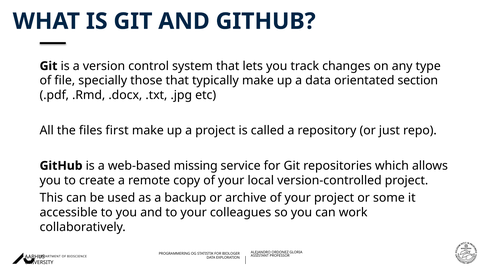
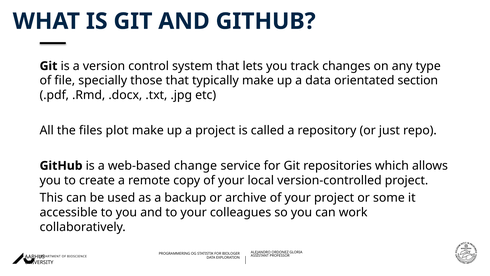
first: first -> plot
missing: missing -> change
